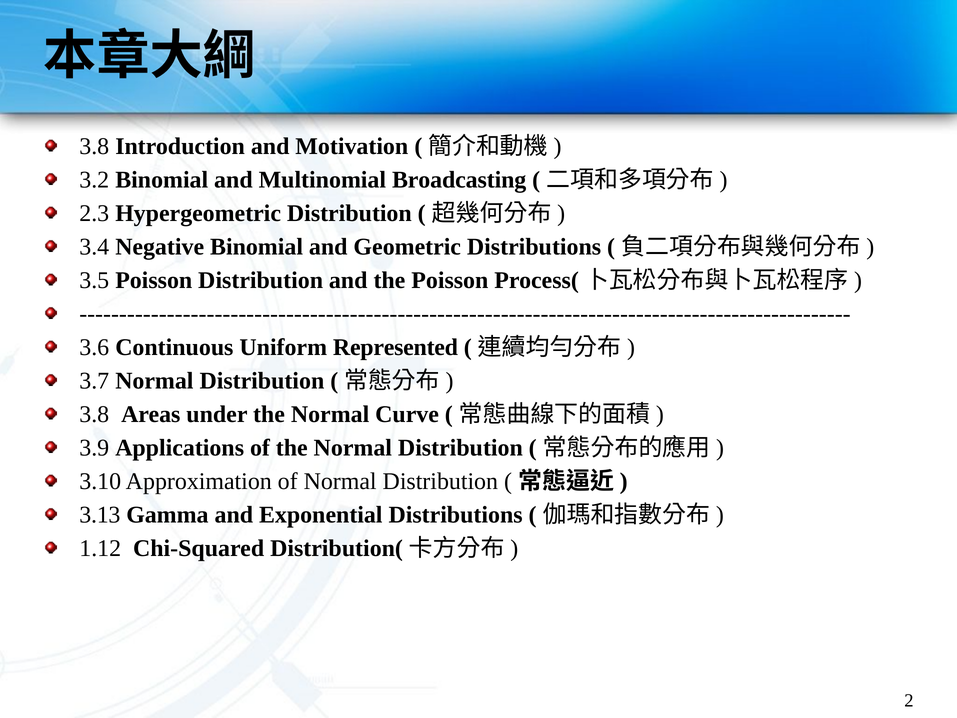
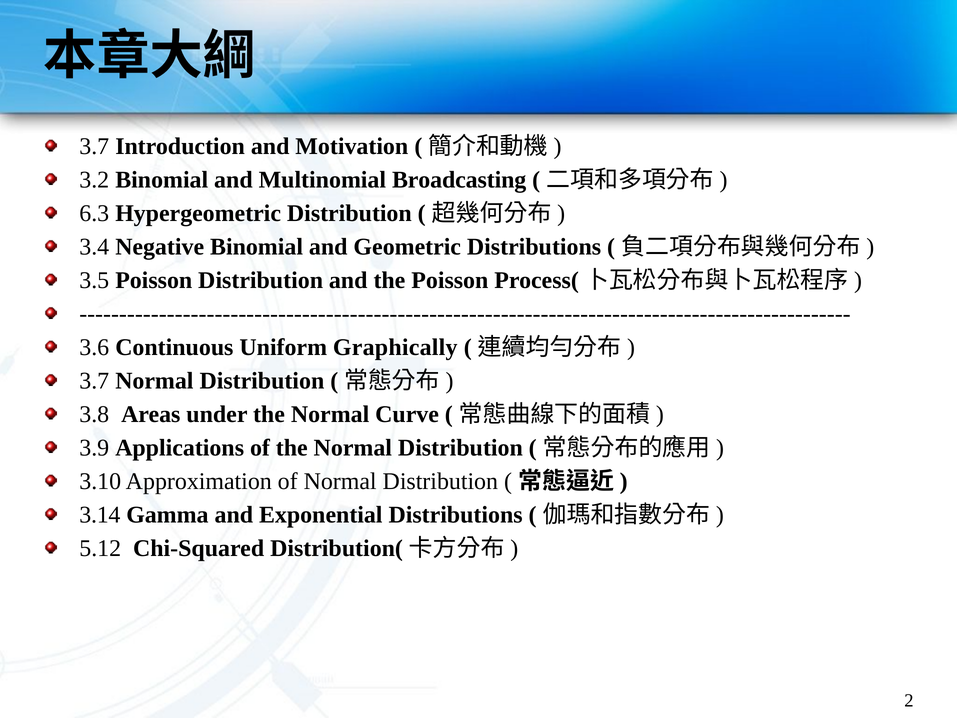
3.8 at (94, 146): 3.8 -> 3.7
2.3: 2.3 -> 6.3
Represented: Represented -> Graphically
3.13: 3.13 -> 3.14
1.12: 1.12 -> 5.12
